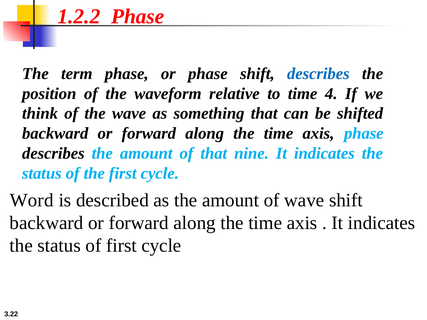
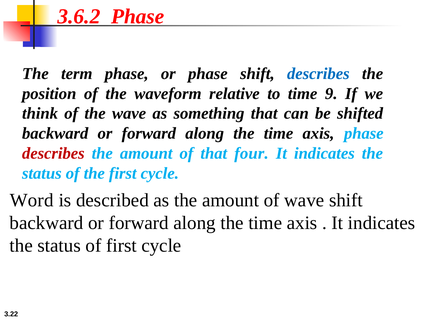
1.2.2: 1.2.2 -> 3.6.2
4: 4 -> 9
describes at (53, 153) colour: black -> red
nine: nine -> four
